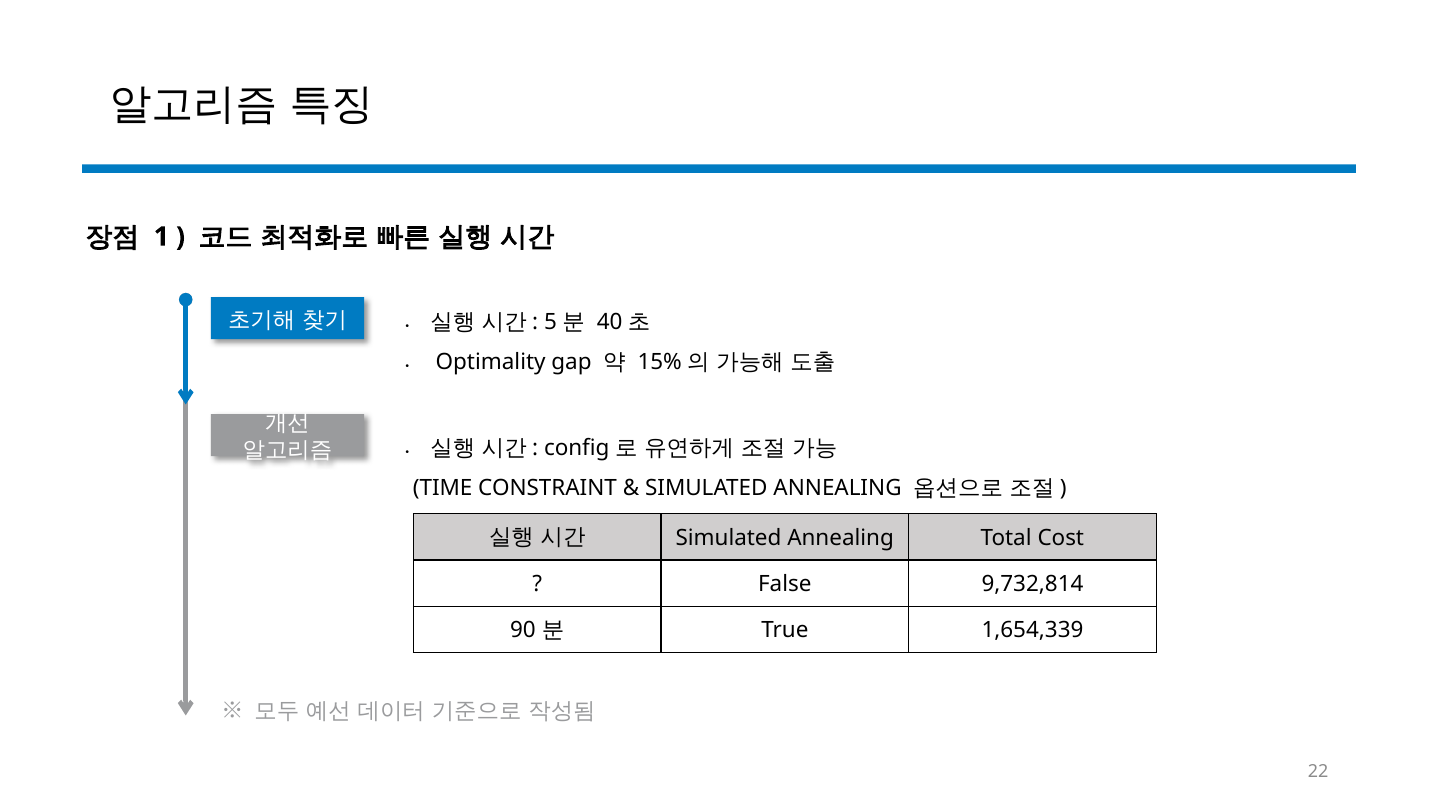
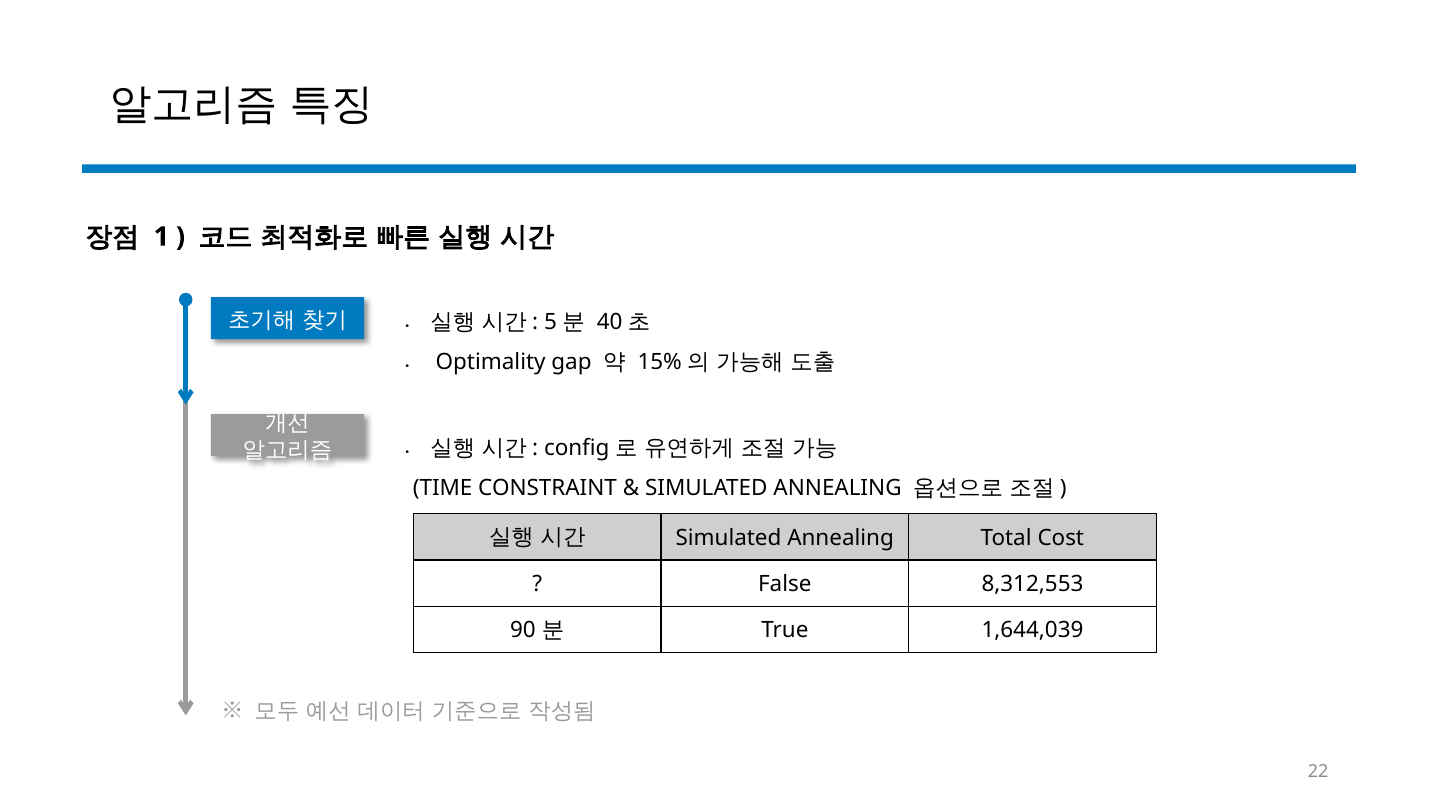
9,732,814: 9,732,814 -> 8,312,553
1,654,339: 1,654,339 -> 1,644,039
